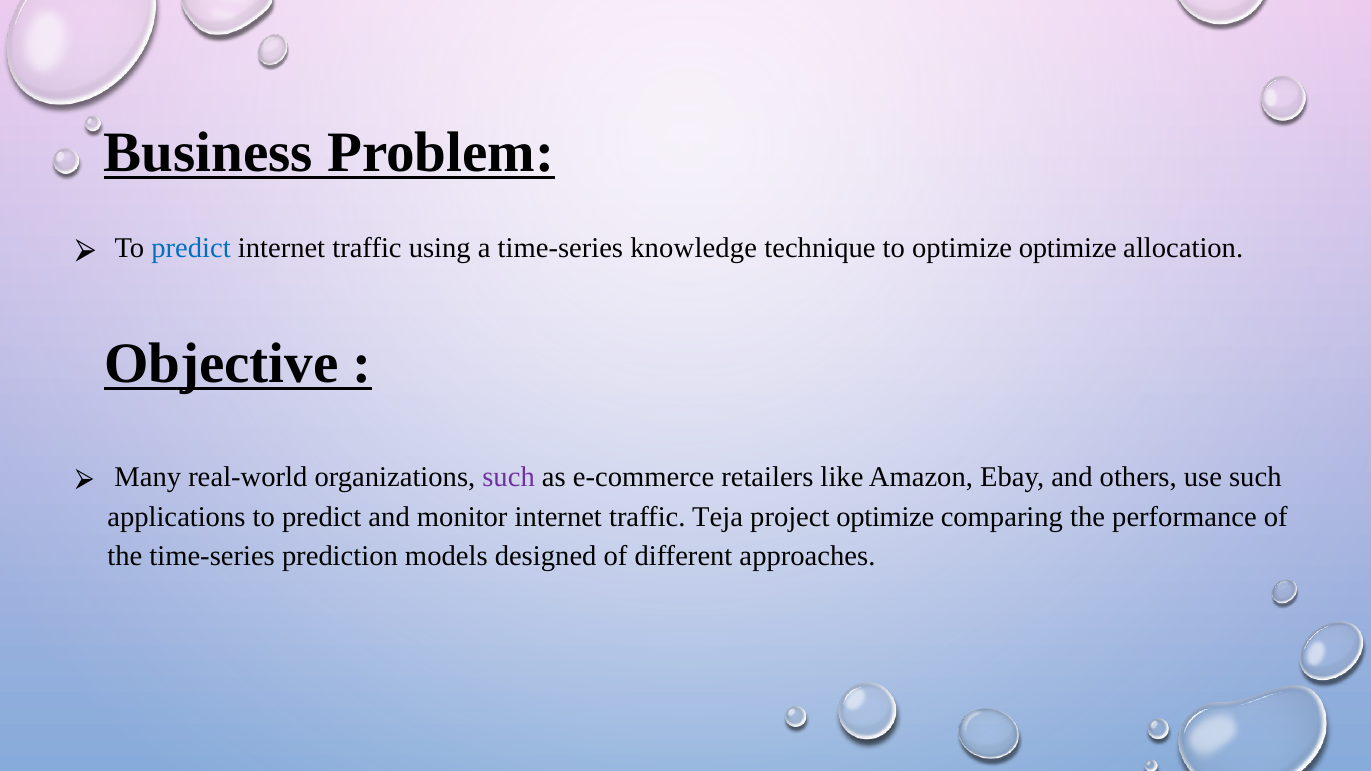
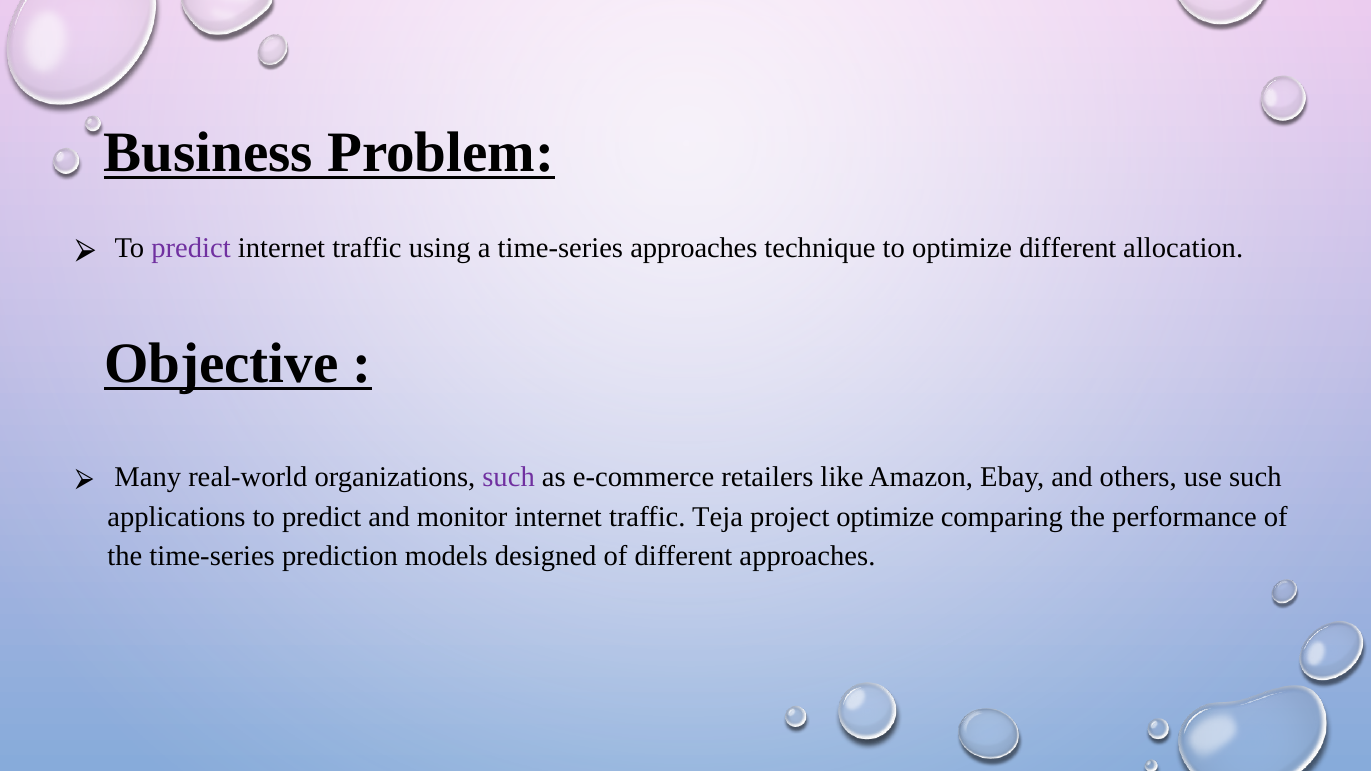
predict at (191, 248) colour: blue -> purple
time-series knowledge: knowledge -> approaches
optimize optimize: optimize -> different
